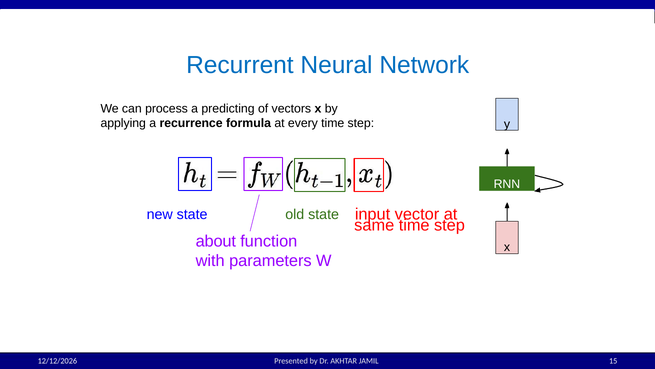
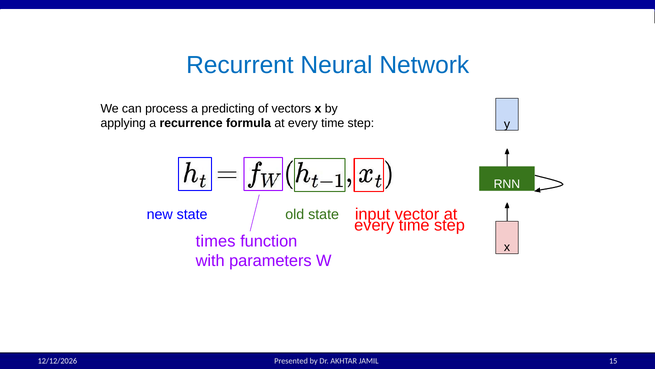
same at (374, 225): same -> every
about: about -> times
